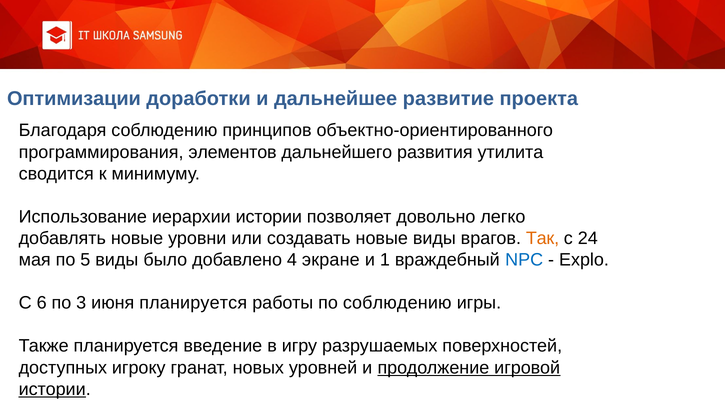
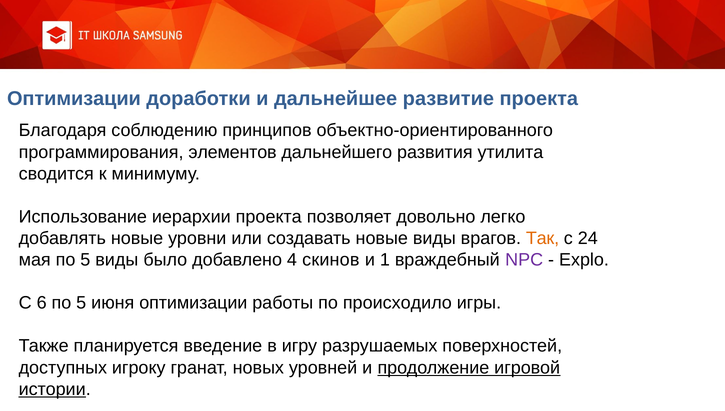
иерархии истории: истории -> проекта
экране: экране -> скинов
NPC colour: blue -> purple
6 по 3: 3 -> 5
июня планируется: планируется -> оптимизации
по соблюдению: соблюдению -> происходило
